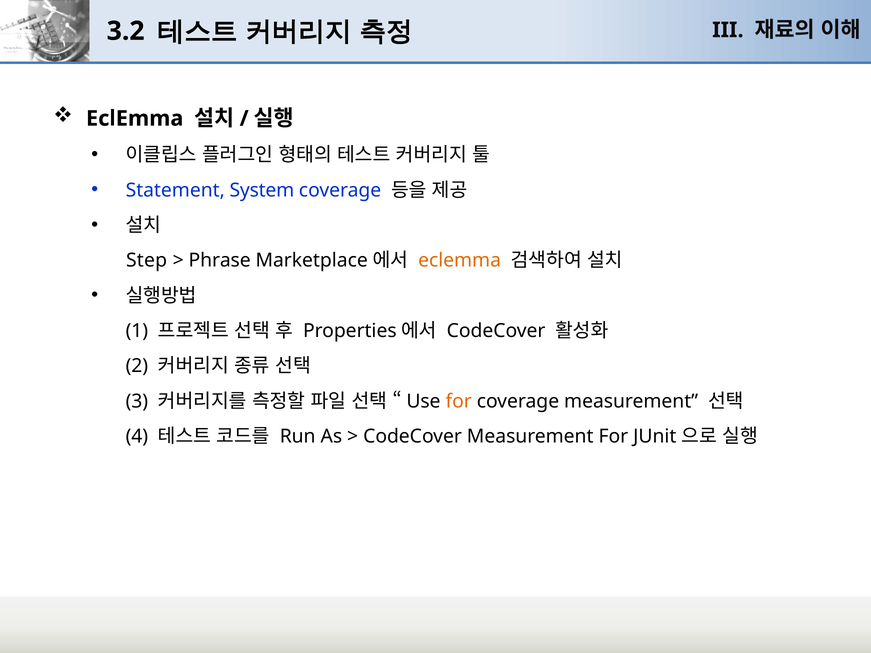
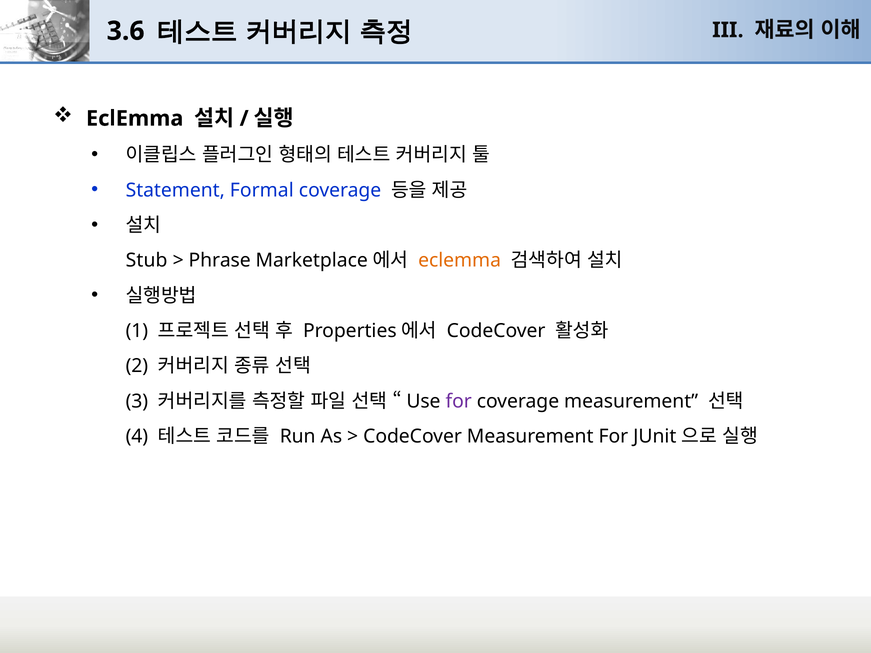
3.2: 3.2 -> 3.6
System: System -> Formal
Step: Step -> Stub
for at (459, 401) colour: orange -> purple
